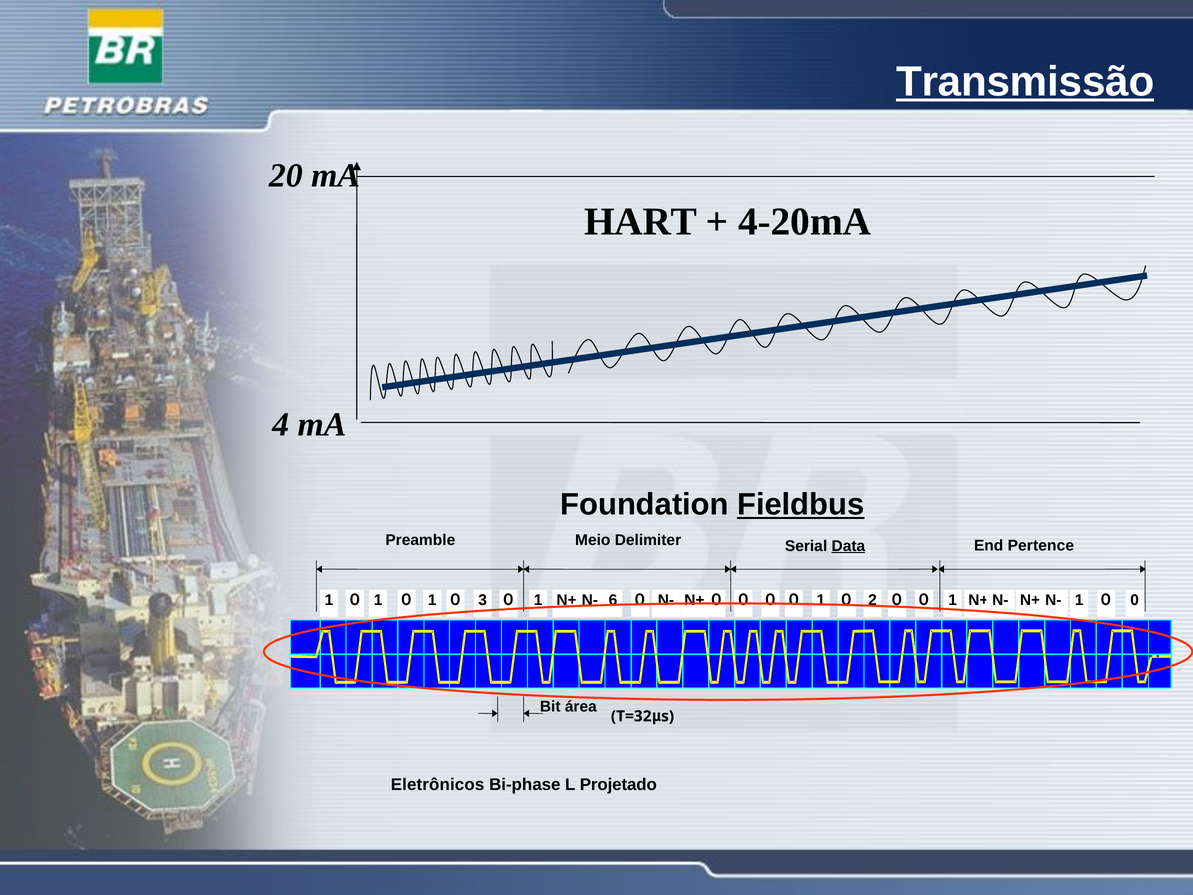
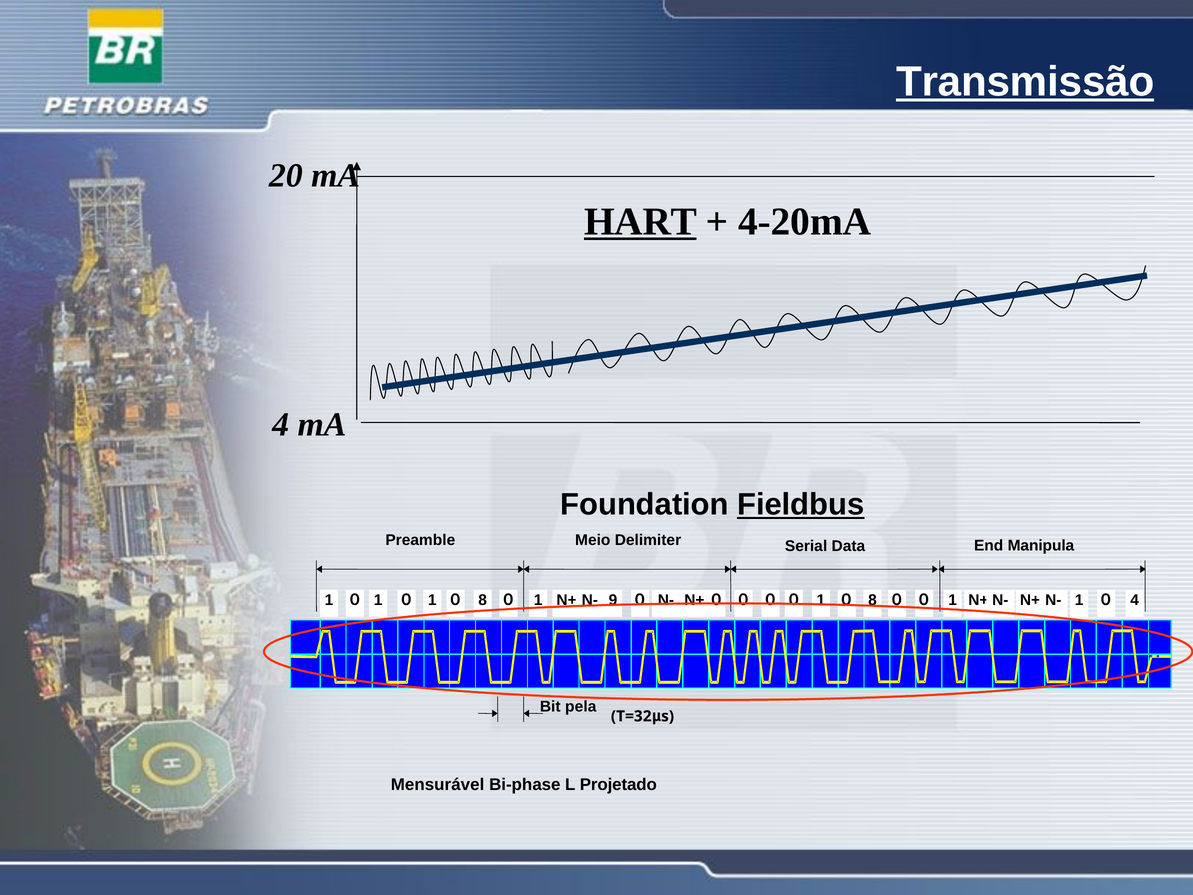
HART underline: none -> present
Data underline: present -> none
Pertence: Pertence -> Manipula
1 1 3: 3 -> 8
6: 6 -> 9
2 at (873, 600): 2 -> 8
1 0: 0 -> 4
área: área -> pela
Eletrônicos: Eletrônicos -> Mensurável
